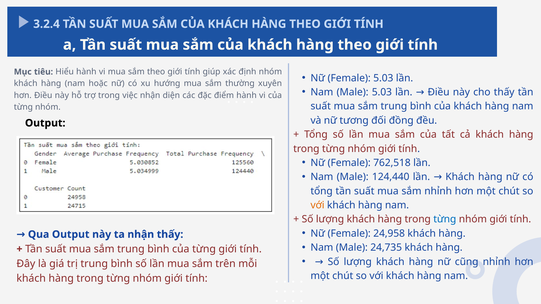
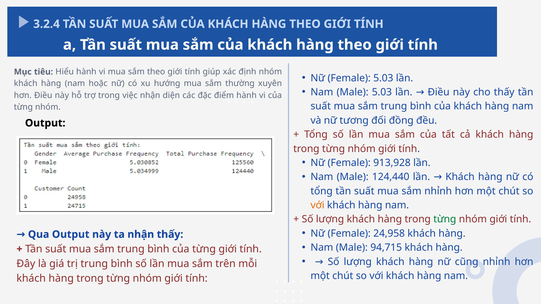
762,518: 762,518 -> 913,928
từng at (445, 220) colour: blue -> green
24,735: 24,735 -> 94,715
